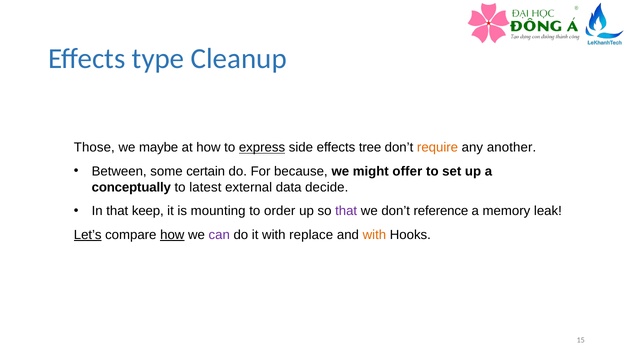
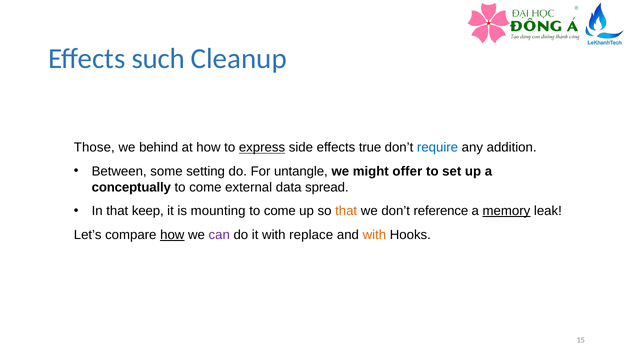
type: type -> such
maybe: maybe -> behind
tree: tree -> true
require colour: orange -> blue
another: another -> addition
certain: certain -> setting
because: because -> untangle
latest at (205, 187): latest -> come
decide: decide -> spread
order at (280, 211): order -> come
that at (346, 211) colour: purple -> orange
memory underline: none -> present
Let’s underline: present -> none
